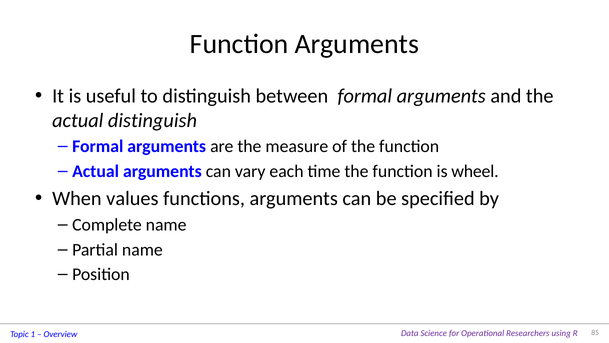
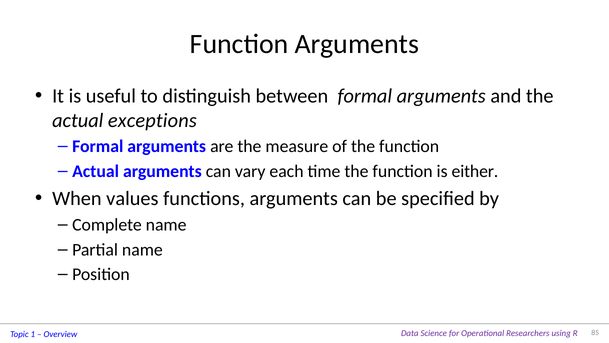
actual distinguish: distinguish -> exceptions
wheel: wheel -> either
